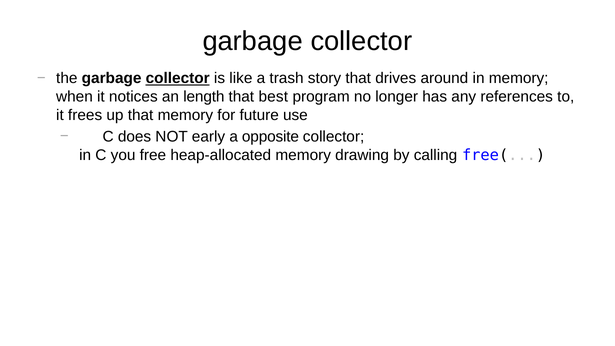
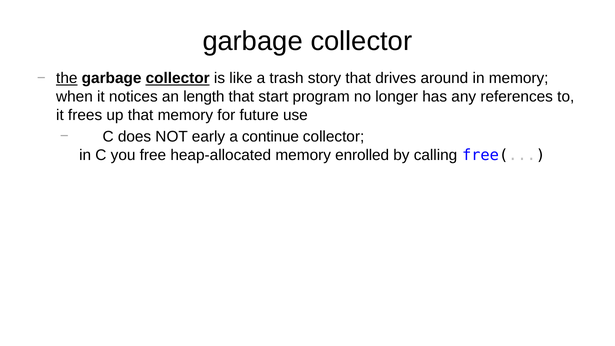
the underline: none -> present
best: best -> start
opposite: opposite -> continue
drawing: drawing -> enrolled
